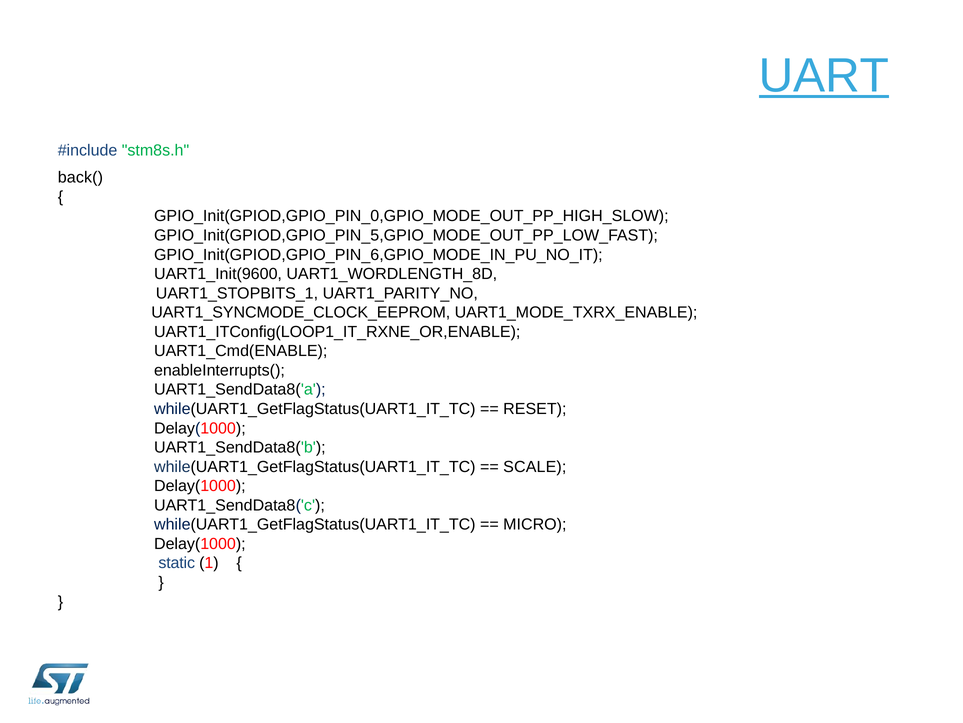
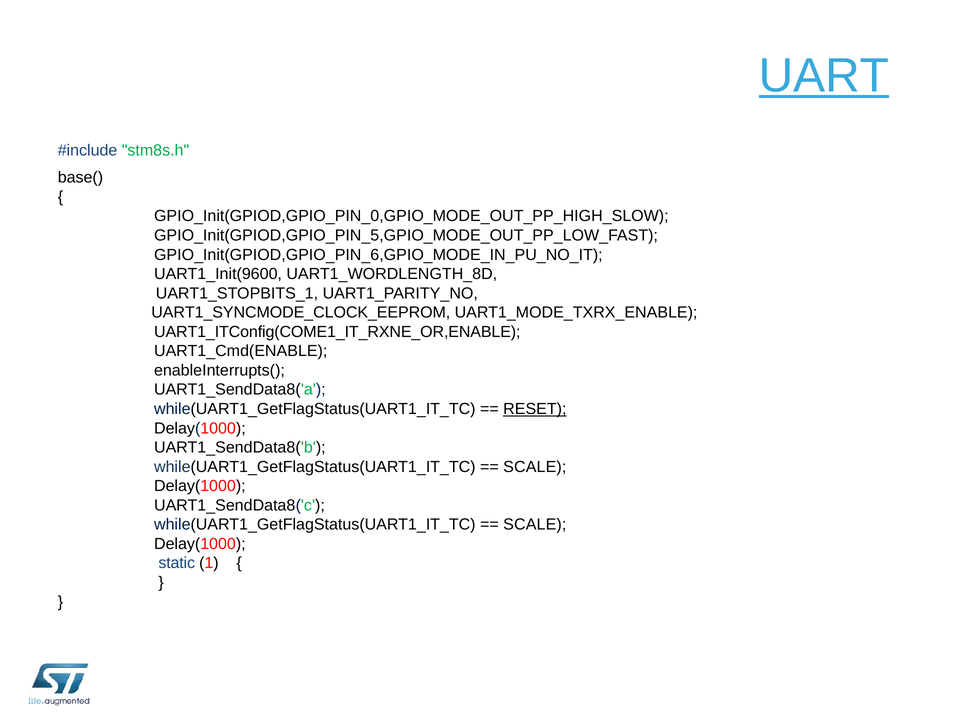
back(: back( -> base(
UART1_ITConfig(LOOP1_IT_RXNE_OR,ENABLE: UART1_ITConfig(LOOP1_IT_RXNE_OR,ENABLE -> UART1_ITConfig(COME1_IT_RXNE_OR,ENABLE
RESET underline: none -> present
MICRO at (535, 524): MICRO -> SCALE
